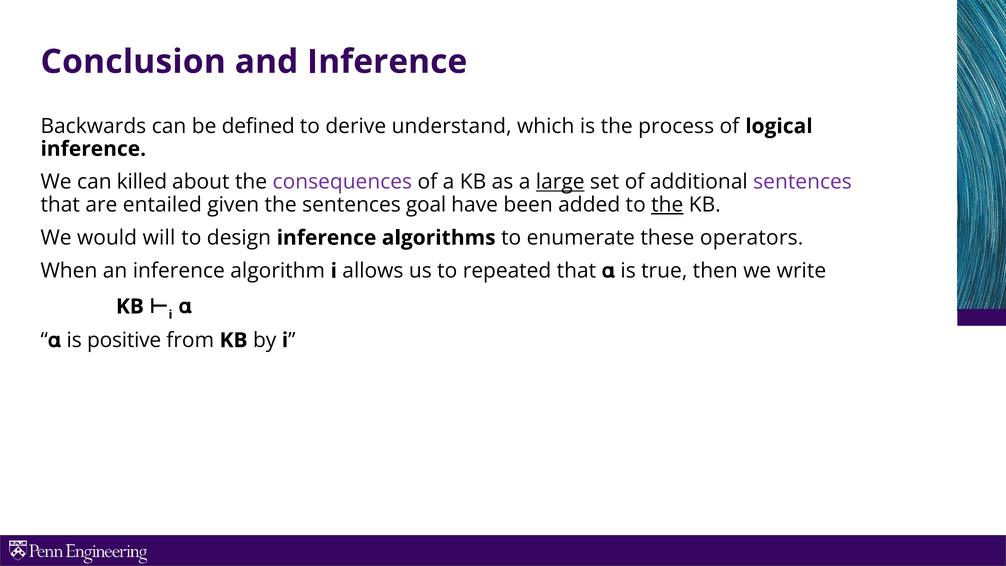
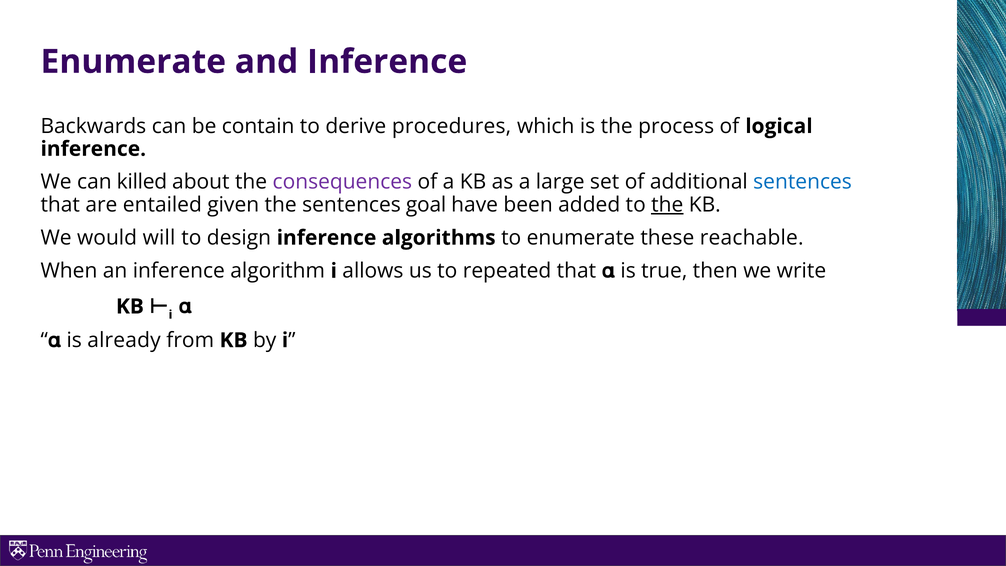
Conclusion at (133, 62): Conclusion -> Enumerate
defined: defined -> contain
understand: understand -> procedures
large underline: present -> none
sentences at (803, 182) colour: purple -> blue
operators: operators -> reachable
positive: positive -> already
